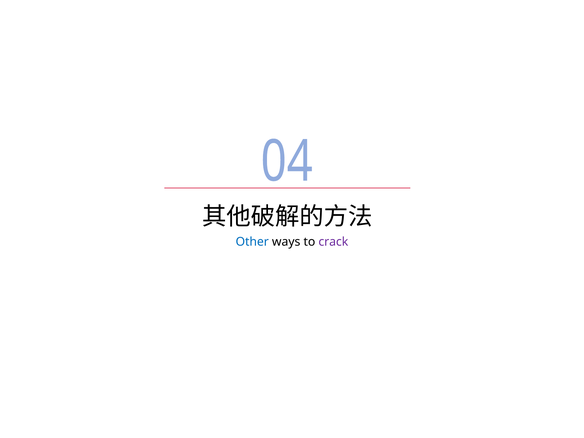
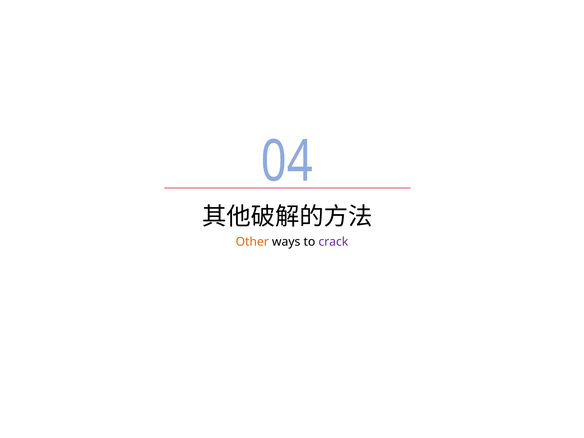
Other colour: blue -> orange
